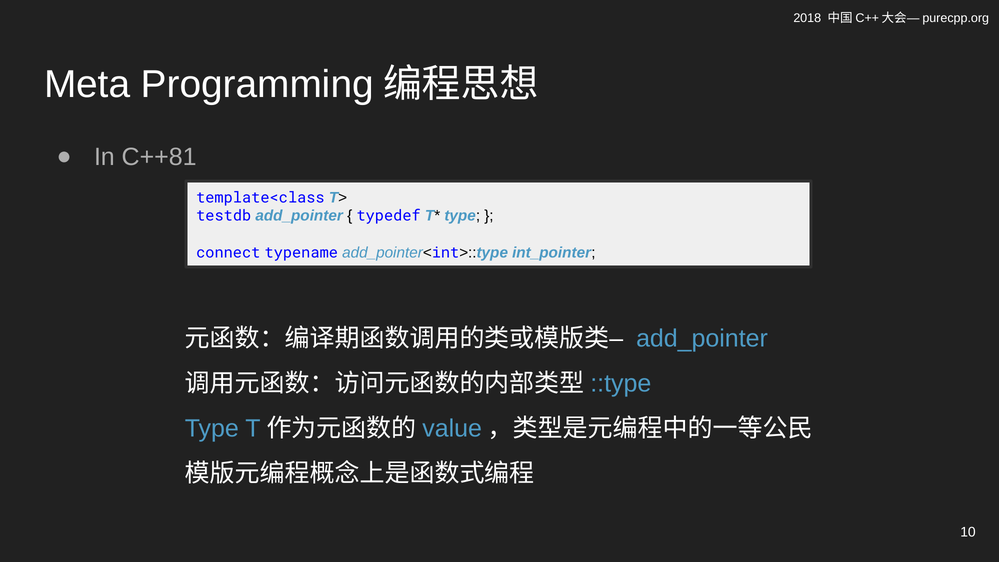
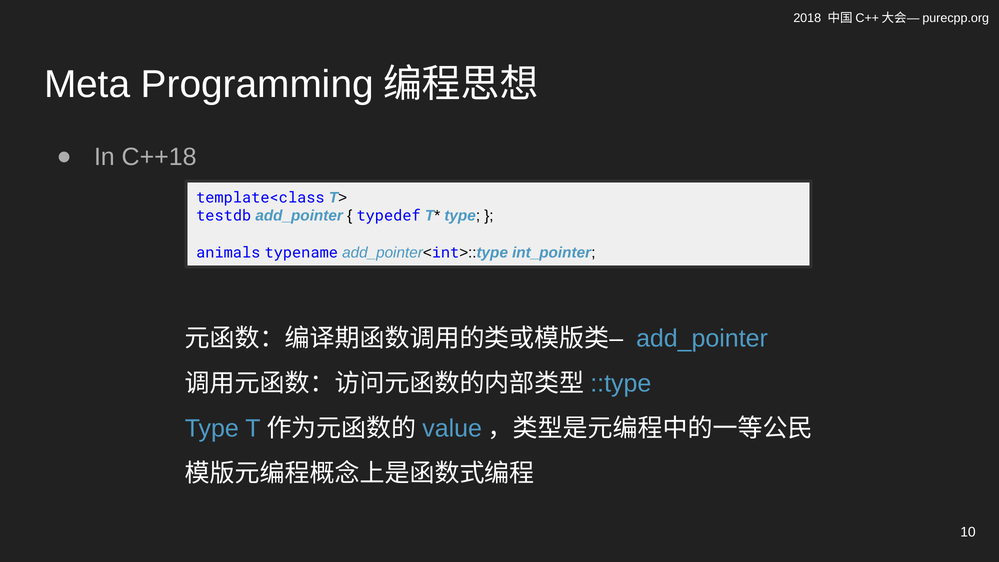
C++81: C++81 -> C++18
connect: connect -> animals
